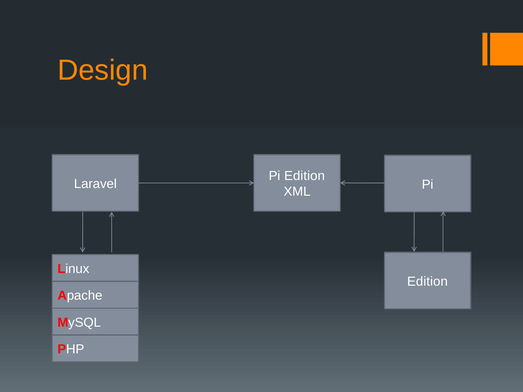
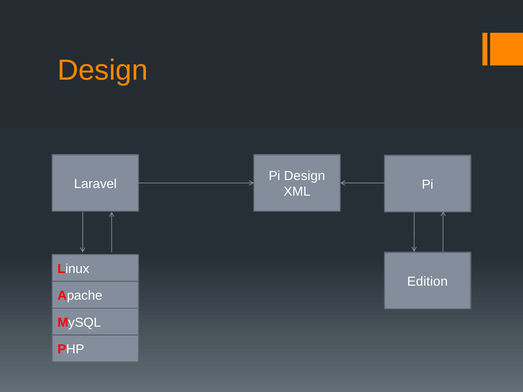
Edition at (305, 176): Edition -> Design
